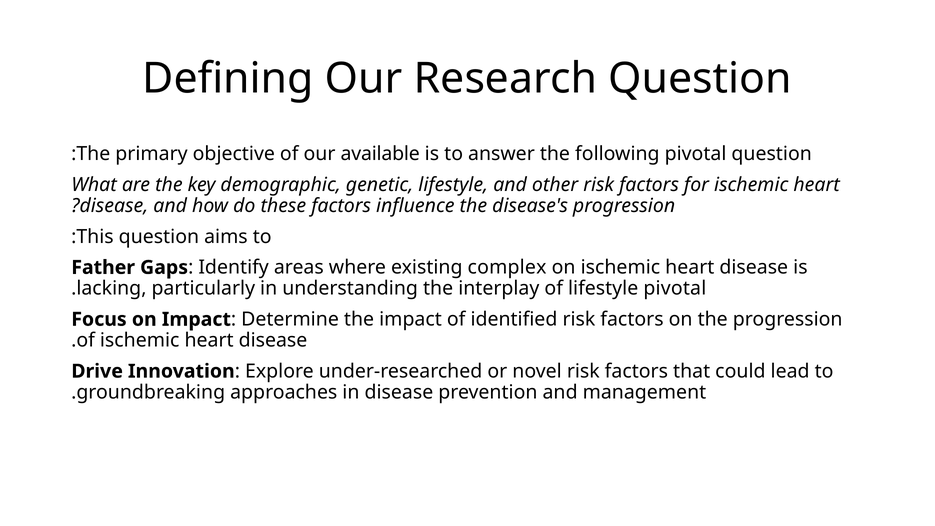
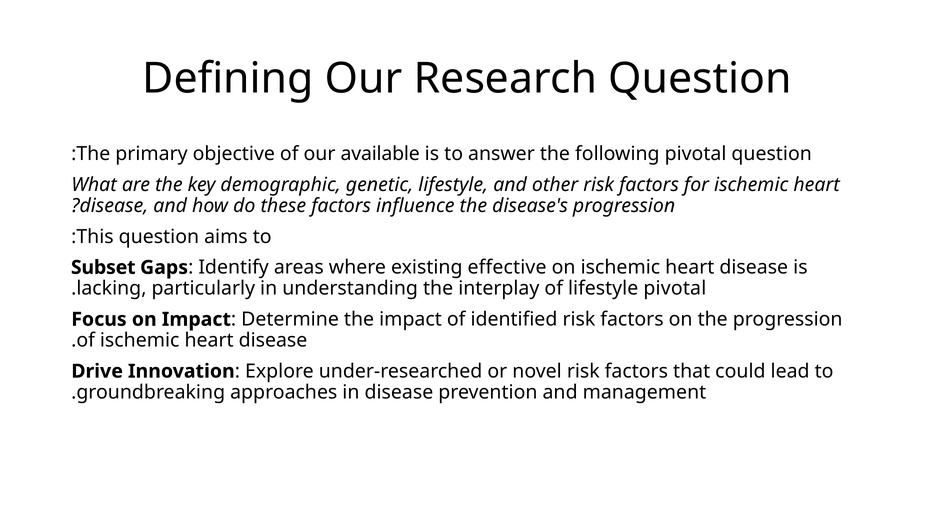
Father: Father -> Subset
complex: complex -> effective
